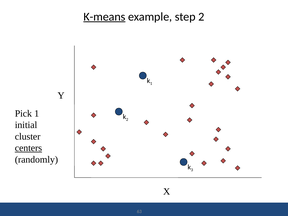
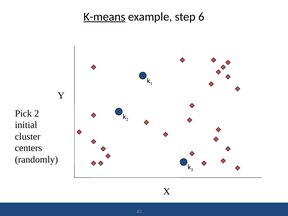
step 2: 2 -> 6
Pick 1: 1 -> 2
centers underline: present -> none
